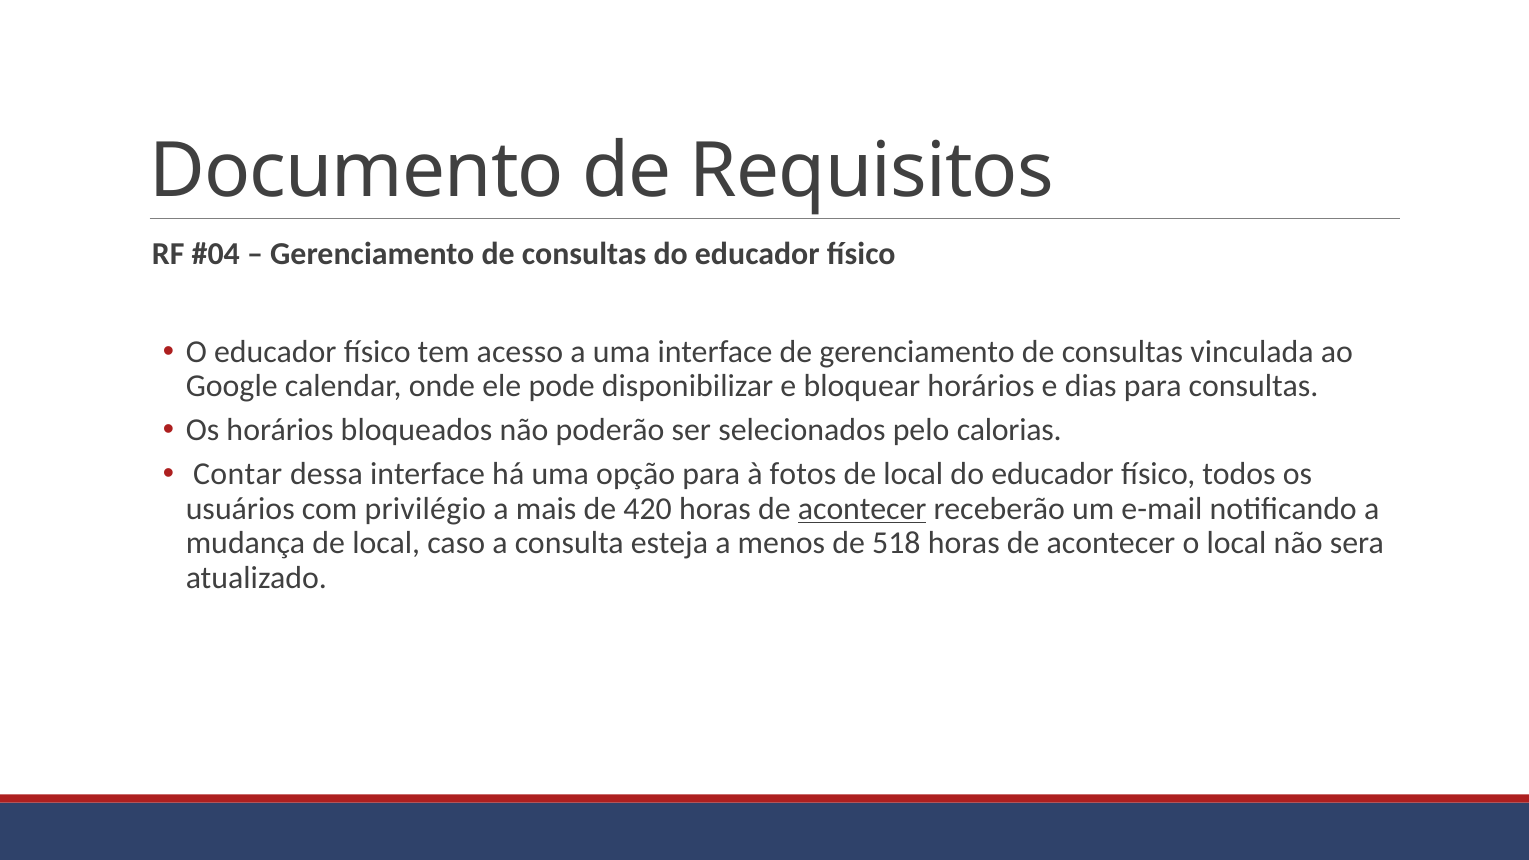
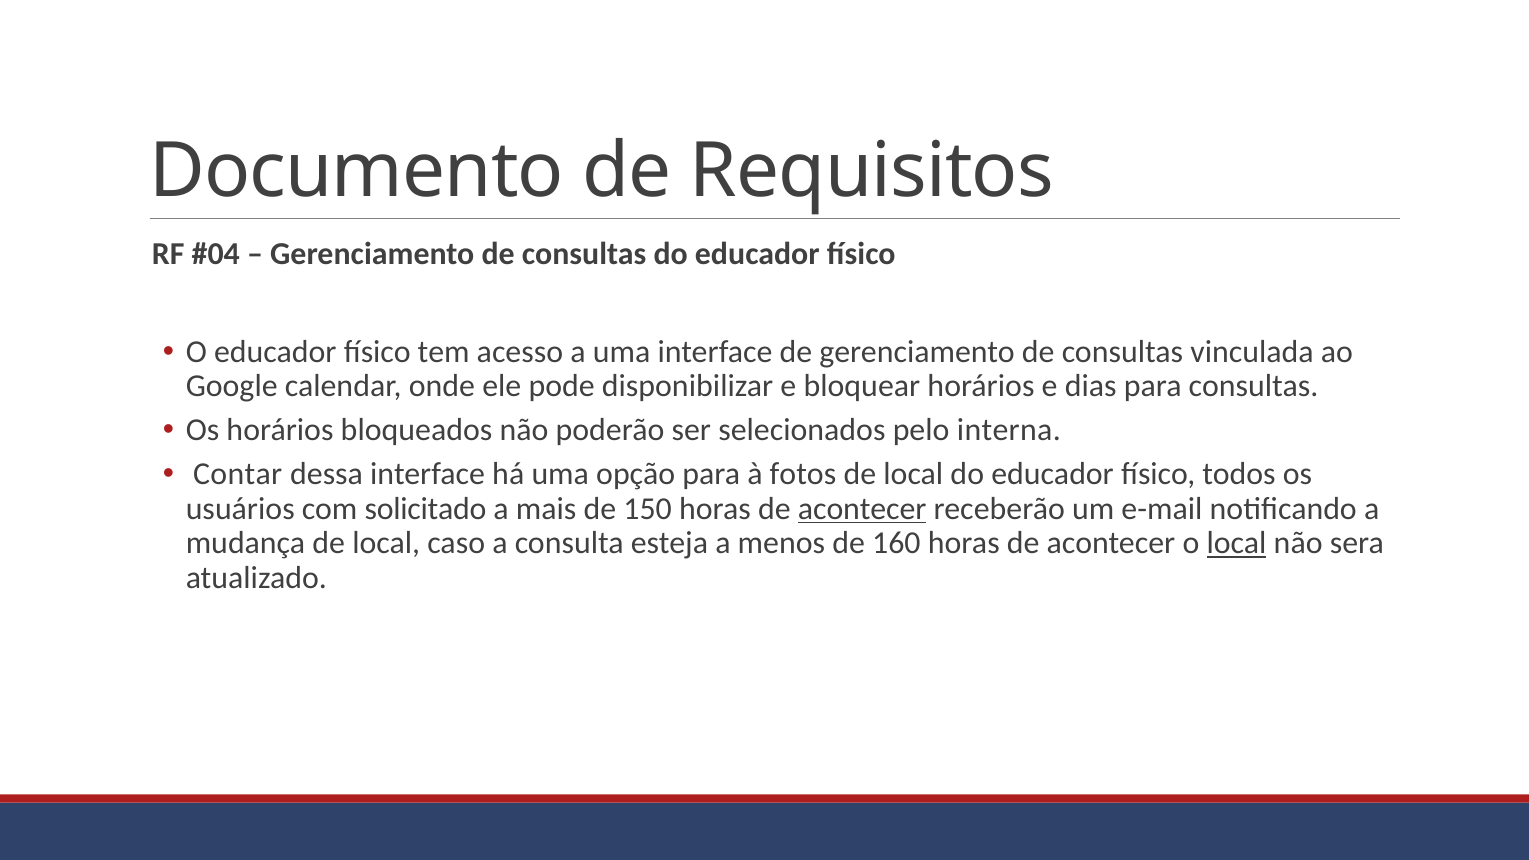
calorias: calorias -> interna
privilégio: privilégio -> solicitado
420: 420 -> 150
518: 518 -> 160
local at (1237, 543) underline: none -> present
